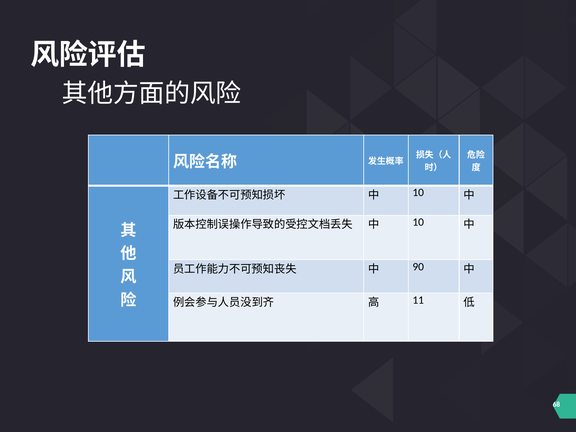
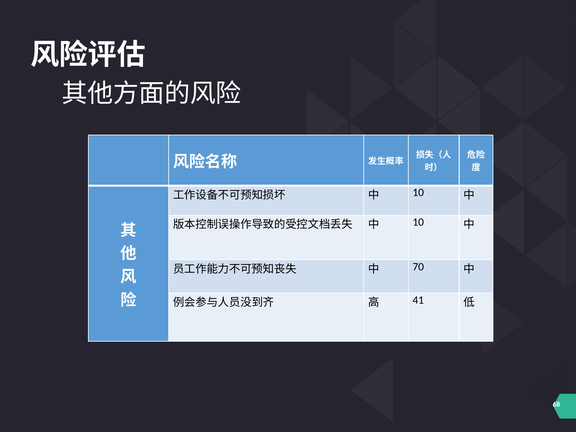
90: 90 -> 70
11: 11 -> 41
